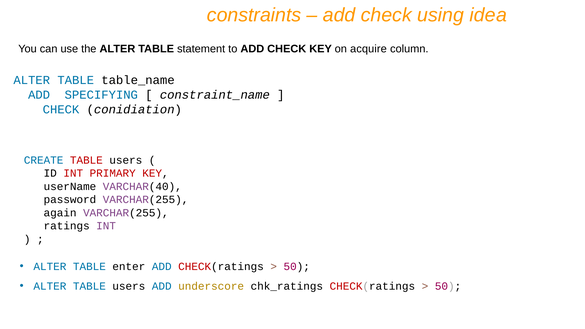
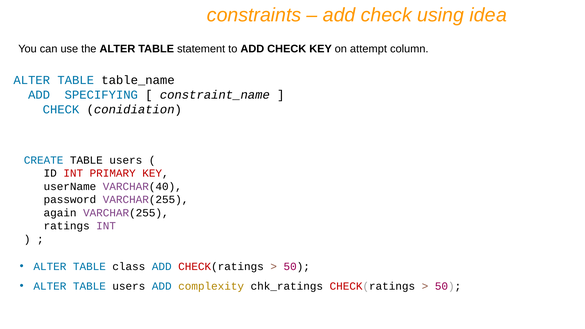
acquire: acquire -> attempt
TABLE at (86, 160) colour: red -> black
enter: enter -> class
underscore: underscore -> complexity
